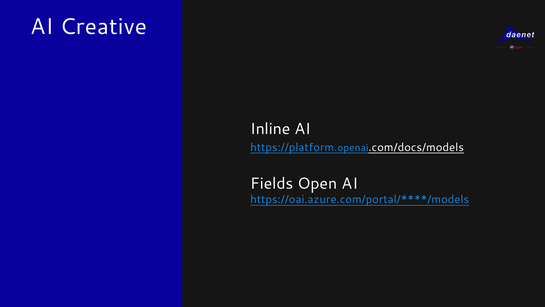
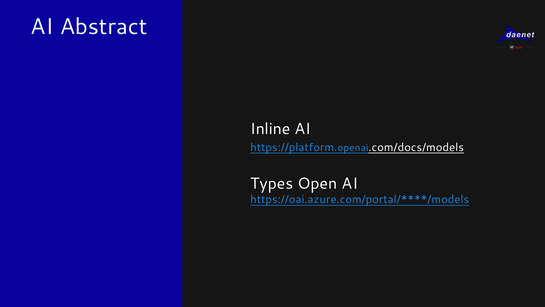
Creative: Creative -> Abstract
Fields: Fields -> Types
